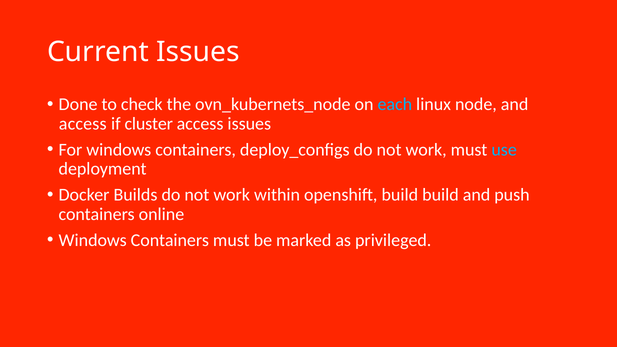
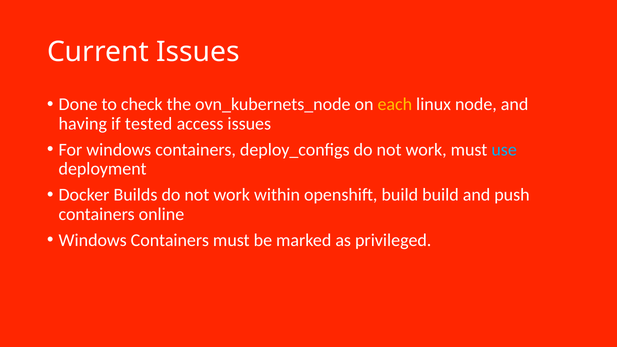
each colour: light blue -> yellow
access at (83, 124): access -> having
cluster: cluster -> tested
